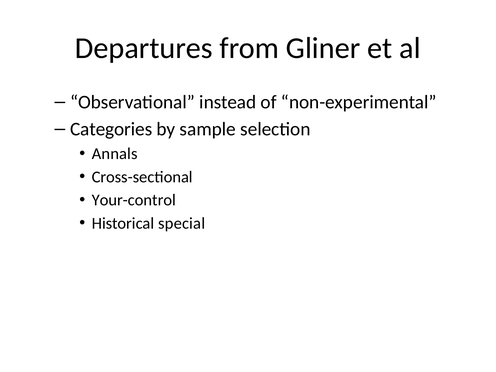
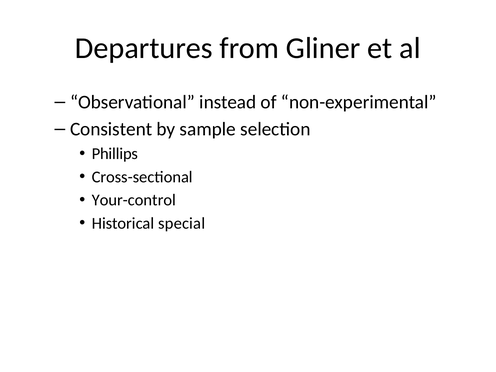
Categories: Categories -> Consistent
Annals: Annals -> Phillips
